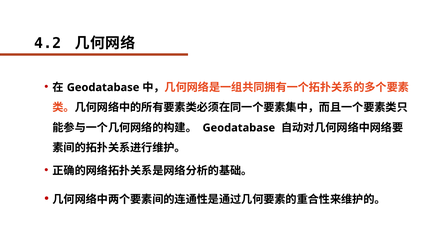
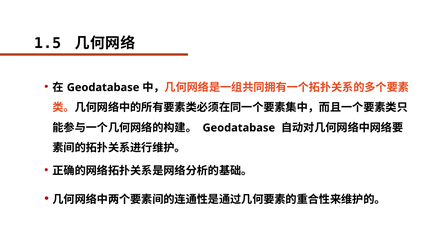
4.2: 4.2 -> 1.5
